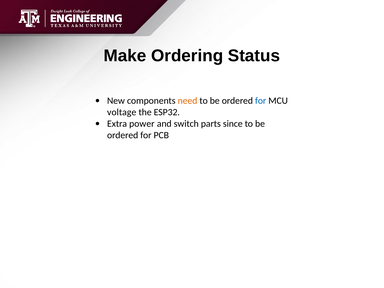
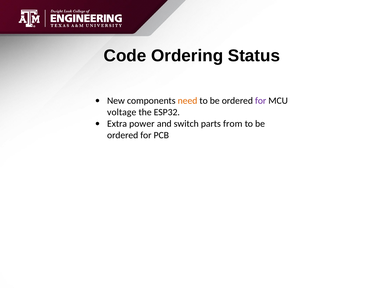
Make: Make -> Code
for at (261, 101) colour: blue -> purple
since: since -> from
